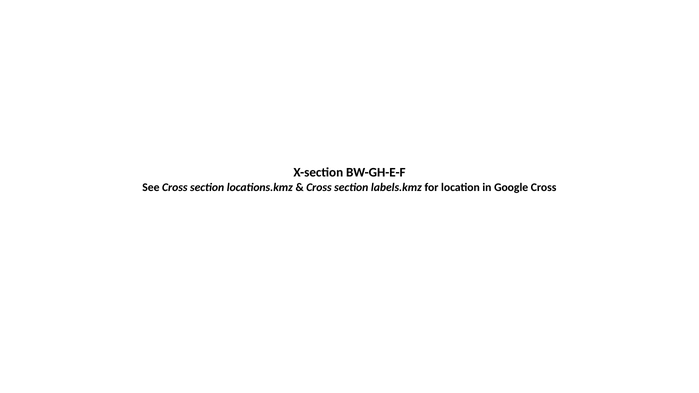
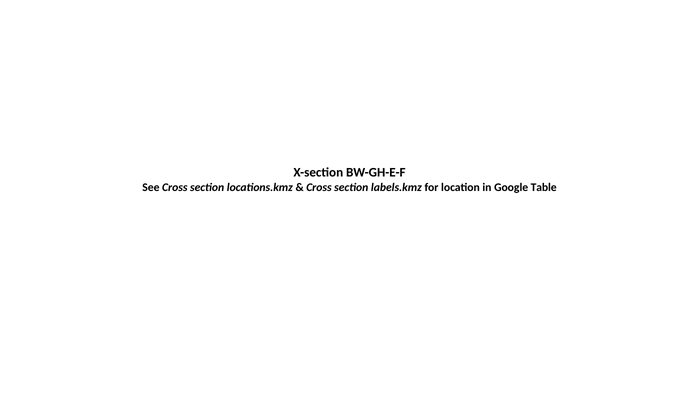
Google Cross: Cross -> Table
